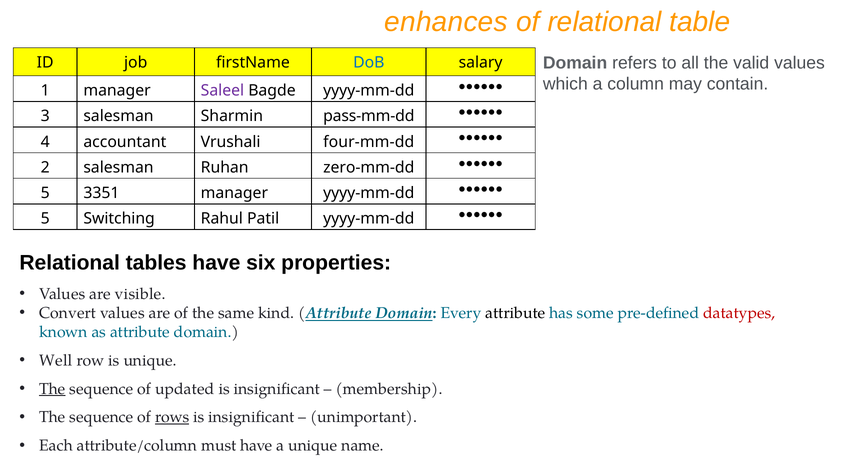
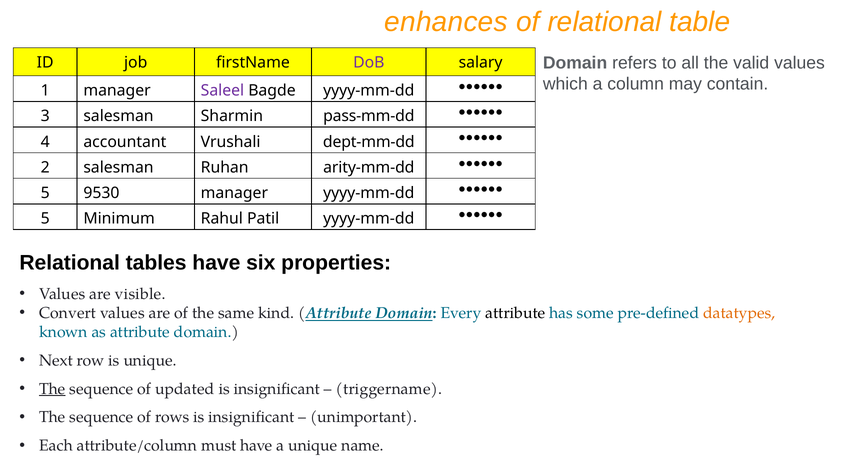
DoB colour: blue -> purple
four-mm-dd: four-mm-dd -> dept-mm-dd
zero-mm-dd: zero-mm-dd -> arity-mm-dd
3351: 3351 -> 9530
Switching: Switching -> Minimum
datatypes colour: red -> orange
Well: Well -> Next
membership: membership -> triggername
rows underline: present -> none
